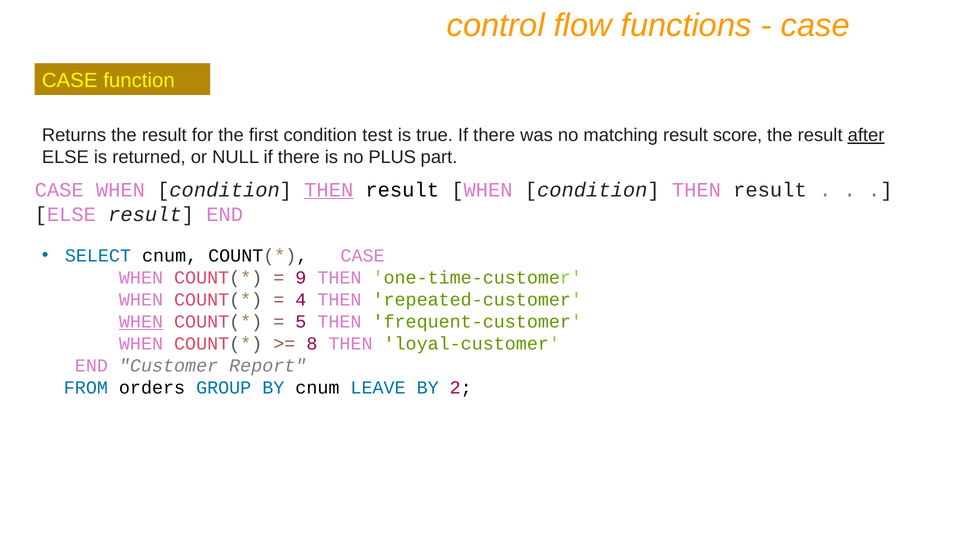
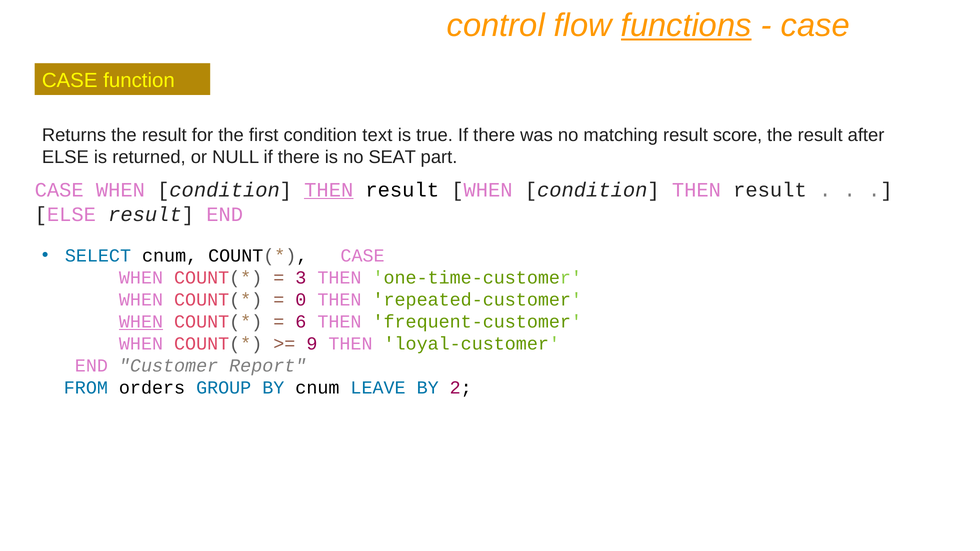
functions underline: none -> present
test: test -> text
after underline: present -> none
PLUS: PLUS -> SEAT
9: 9 -> 3
4: 4 -> 0
5: 5 -> 6
8: 8 -> 9
